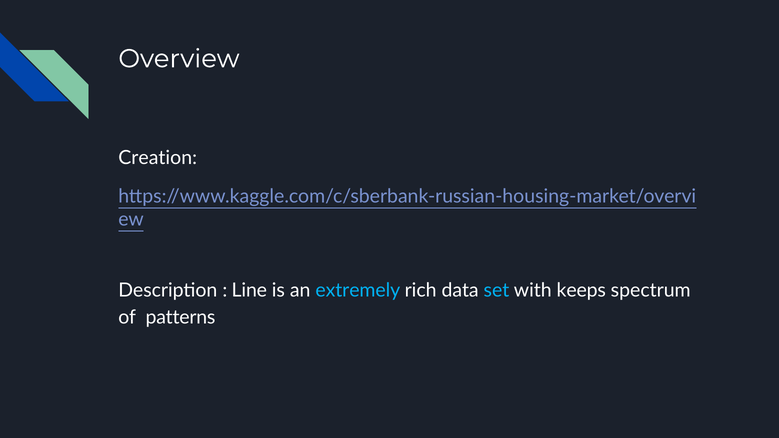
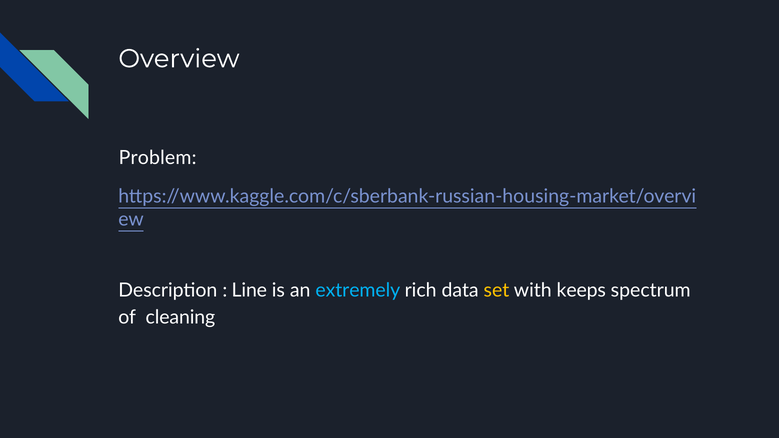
Creation: Creation -> Problem
set colour: light blue -> yellow
patterns: patterns -> cleaning
